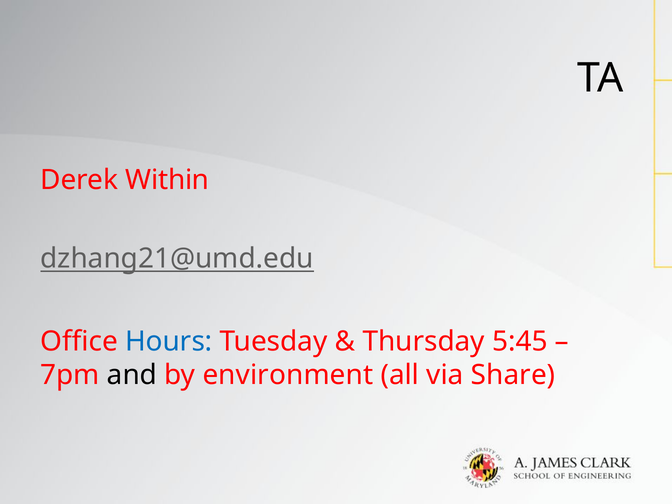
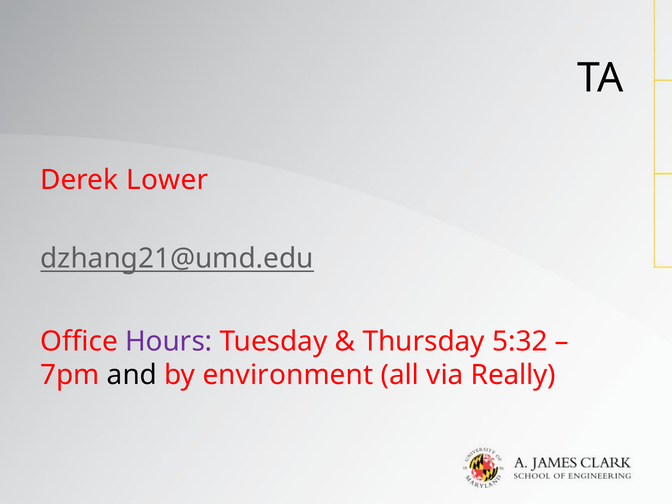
Within: Within -> Lower
Hours colour: blue -> purple
5:45: 5:45 -> 5:32
Share: Share -> Really
